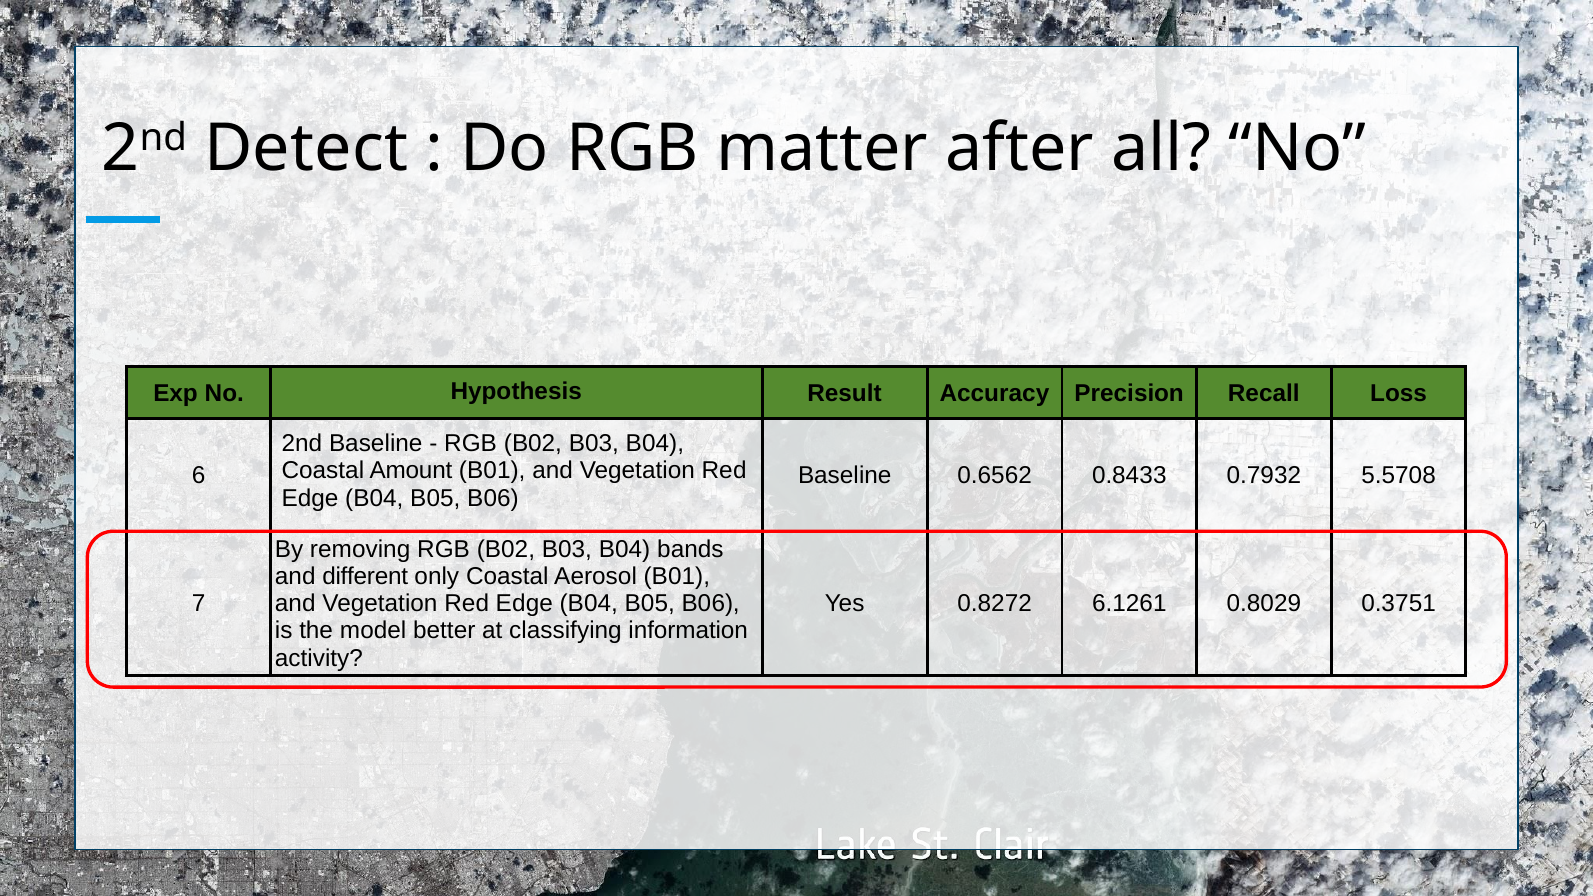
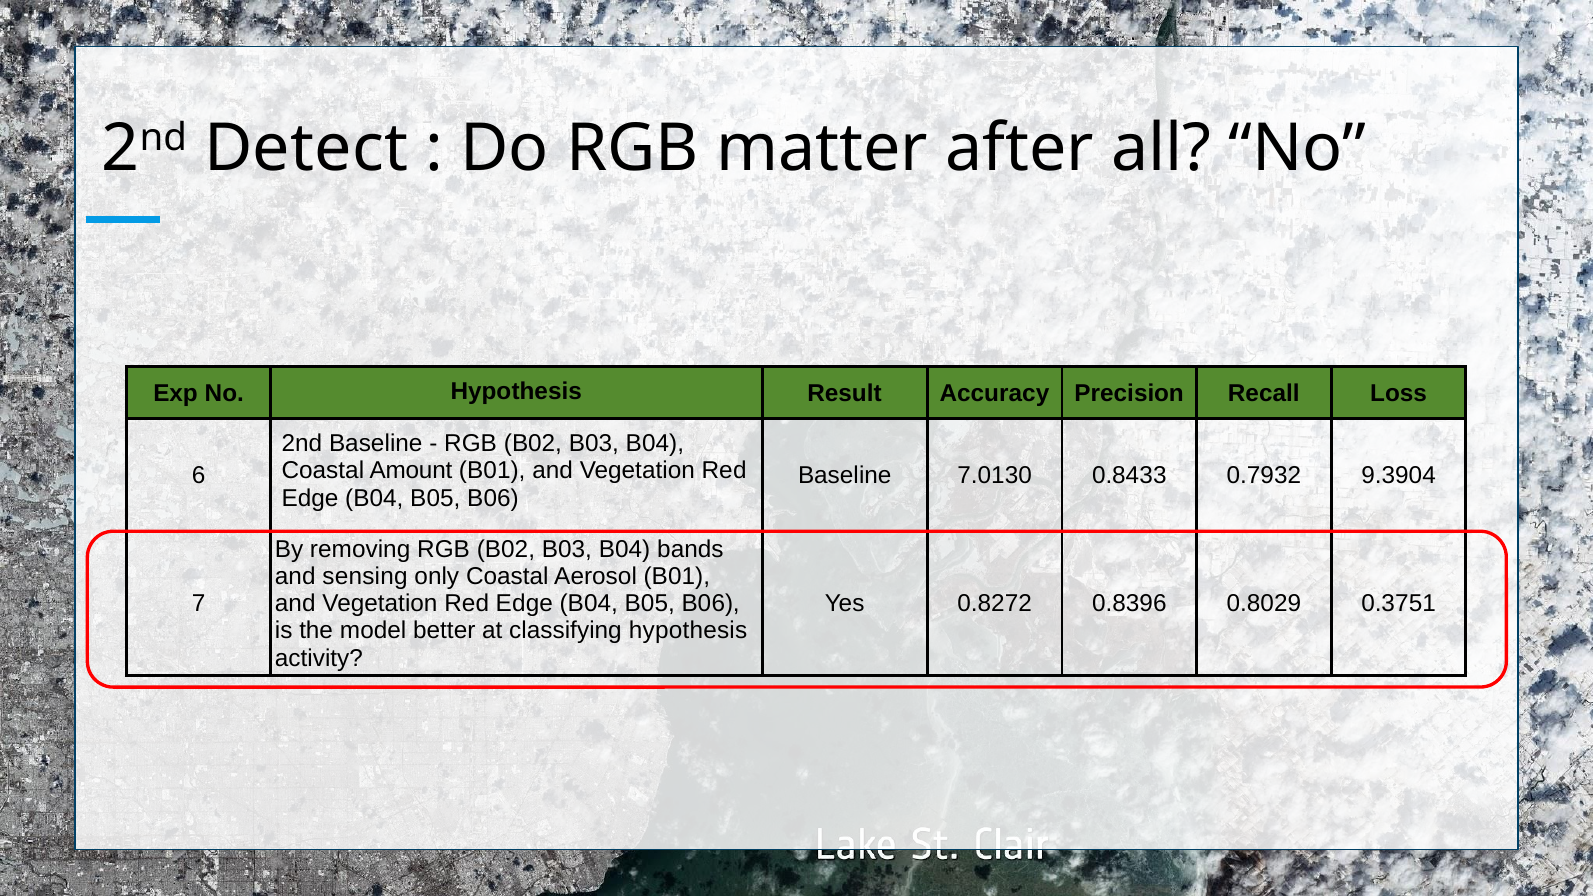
0.6562: 0.6562 -> 7.0130
5.5708: 5.5708 -> 9.3904
different: different -> sensing
6.1261: 6.1261 -> 0.8396
classifying information: information -> hypothesis
